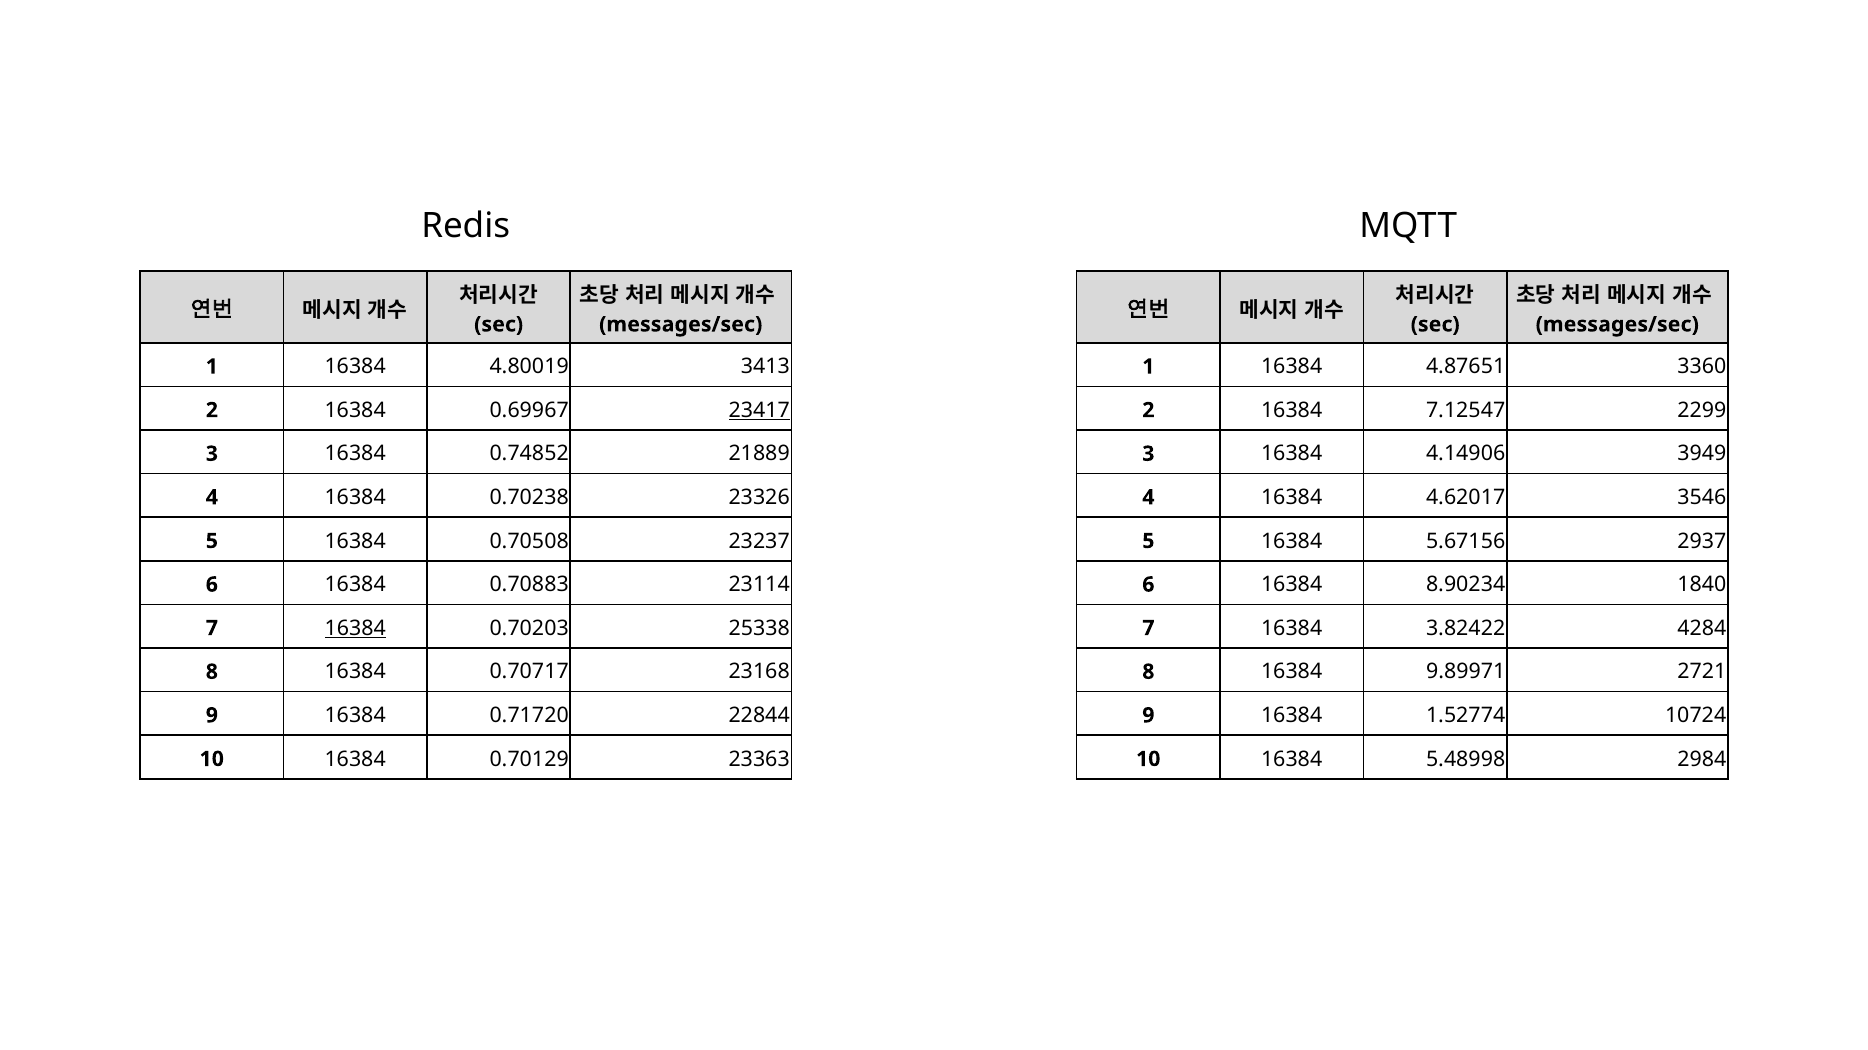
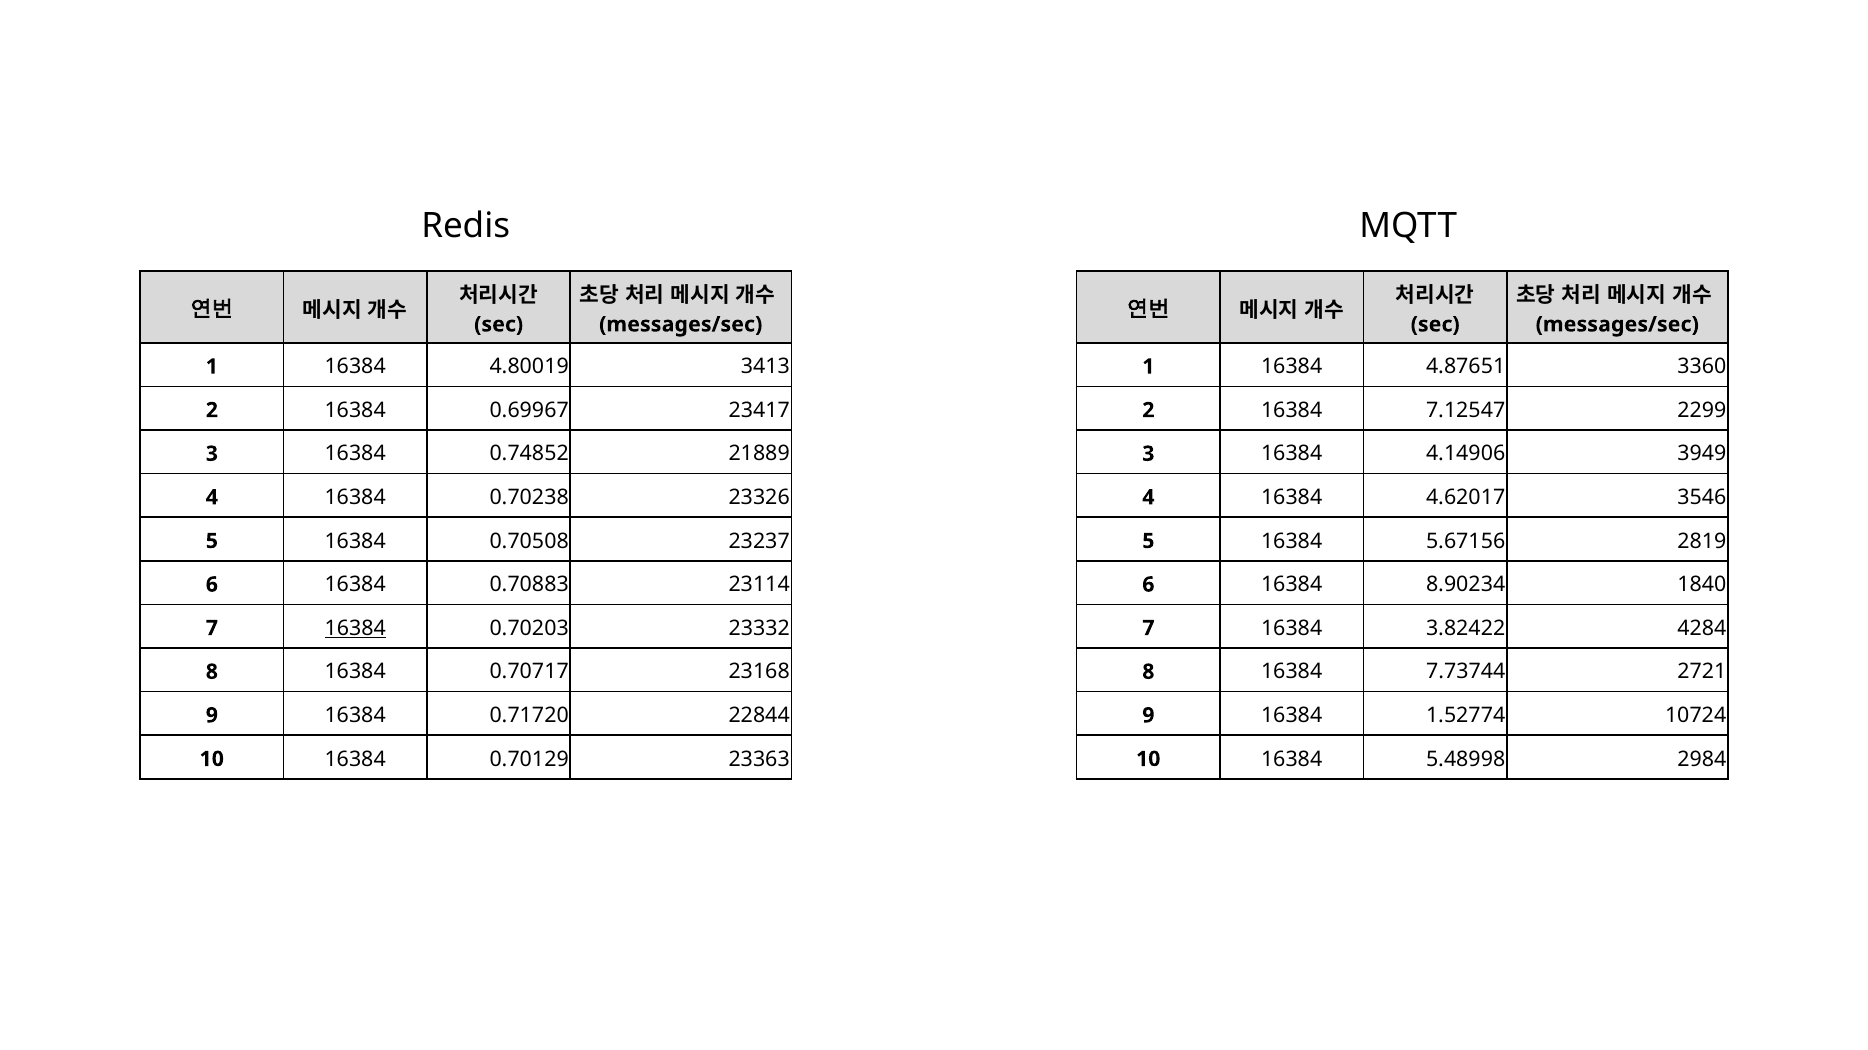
23417 underline: present -> none
2937: 2937 -> 2819
25338: 25338 -> 23332
9.89971: 9.89971 -> 7.73744
